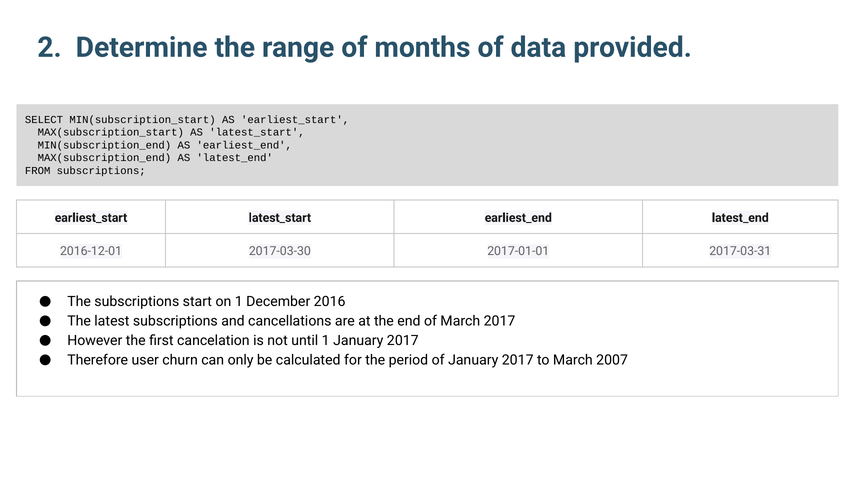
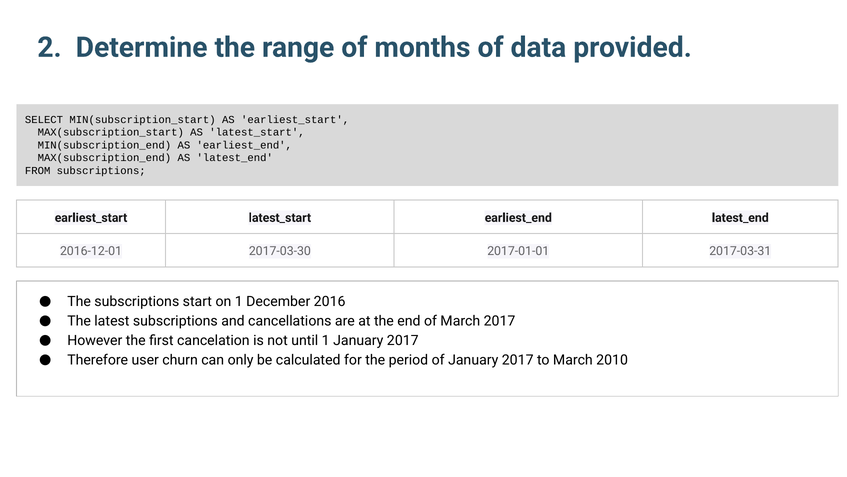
2007: 2007 -> 2010
